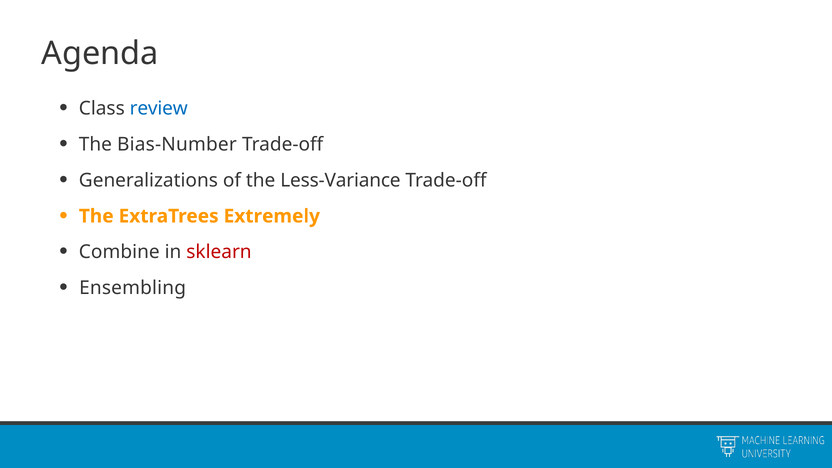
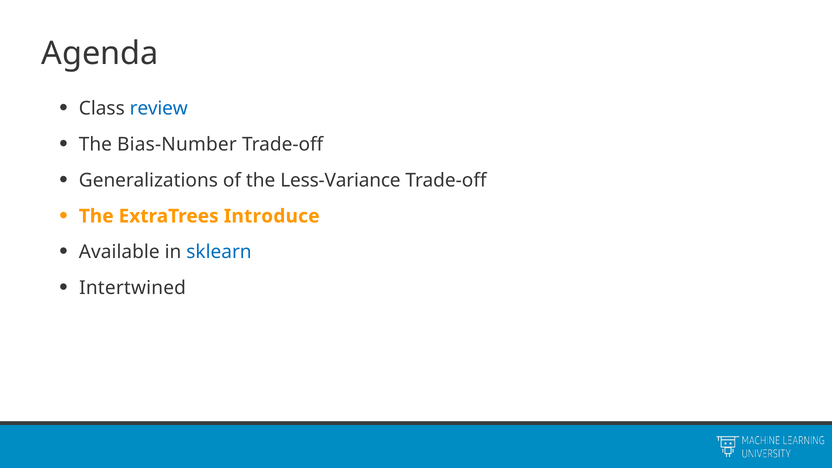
Extremely: Extremely -> Introduce
Combine: Combine -> Available
sklearn colour: red -> blue
Ensembling: Ensembling -> Intertwined
